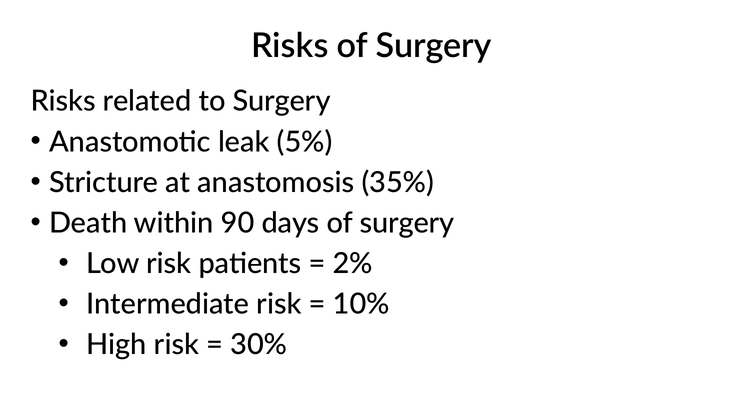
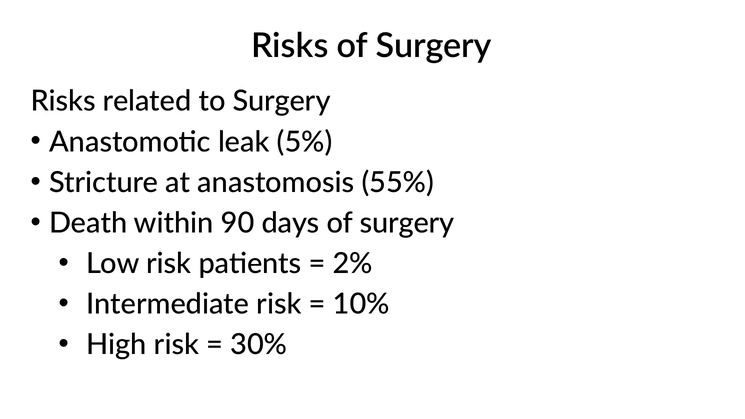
35%: 35% -> 55%
